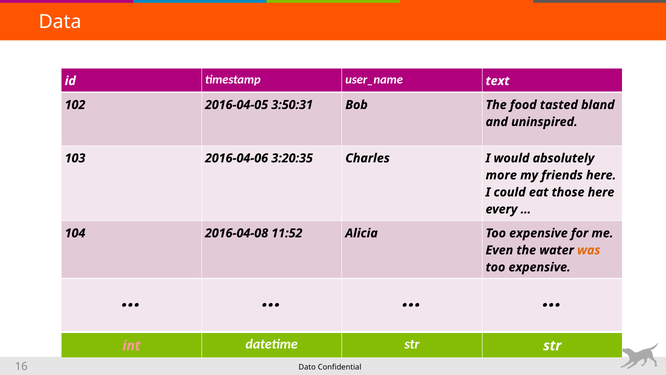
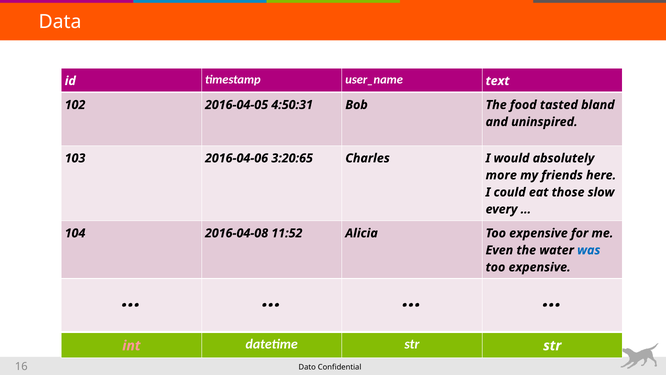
3:50:31: 3:50:31 -> 4:50:31
3:20:35: 3:20:35 -> 3:20:65
those here: here -> slow
was colour: orange -> blue
